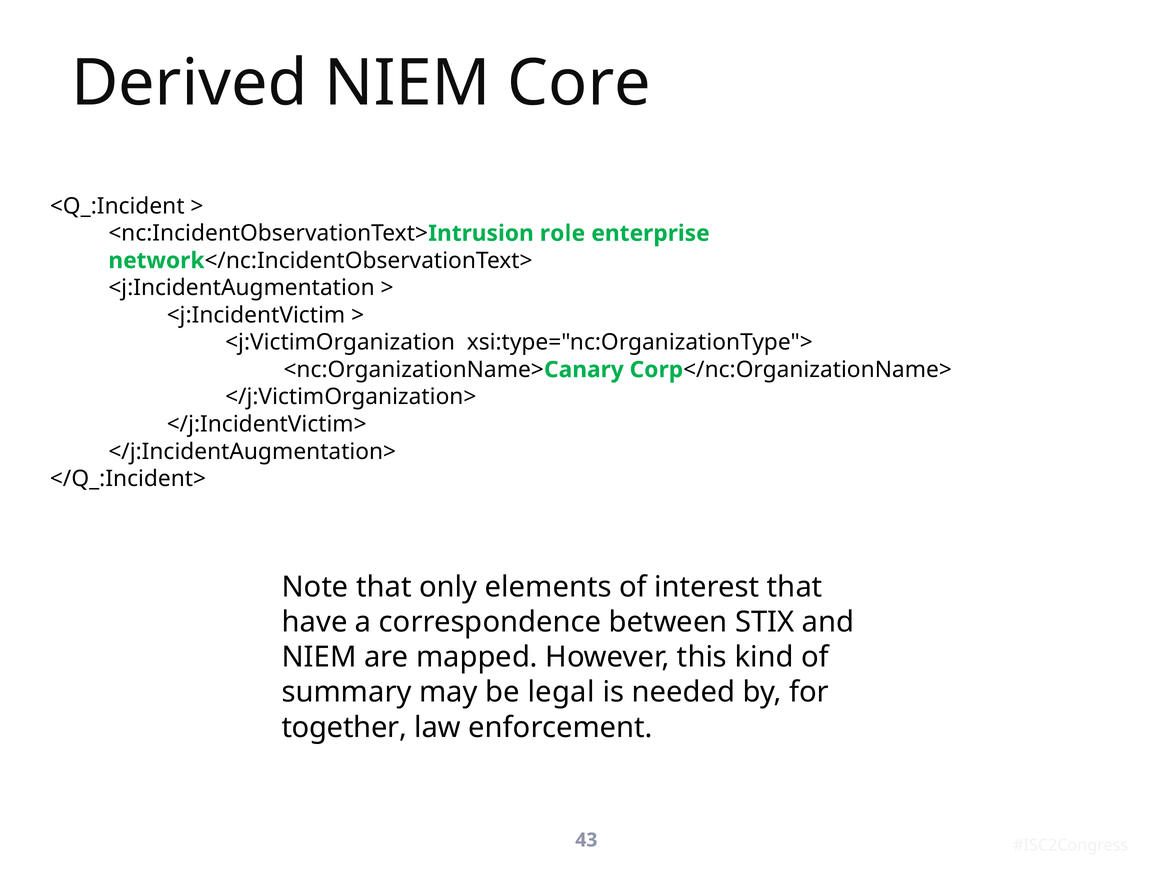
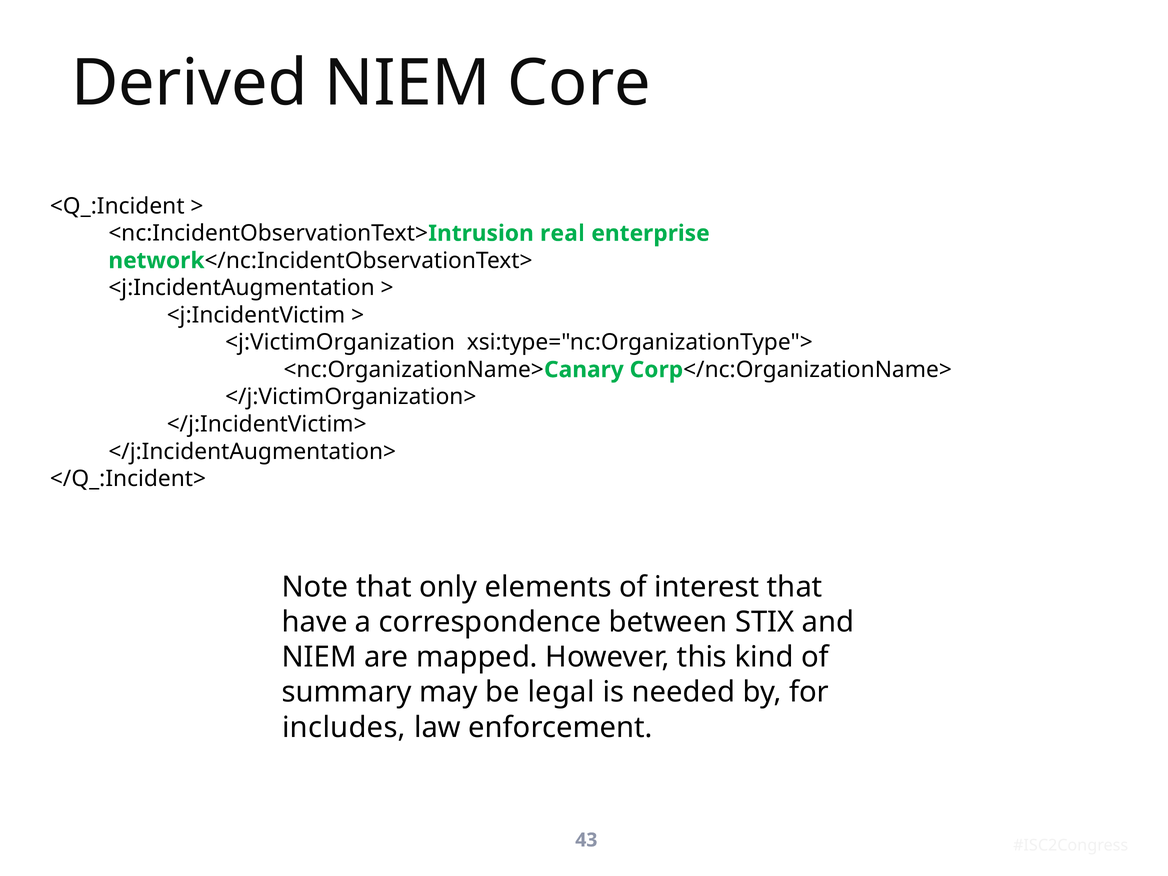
role: role -> real
together: together -> includes
